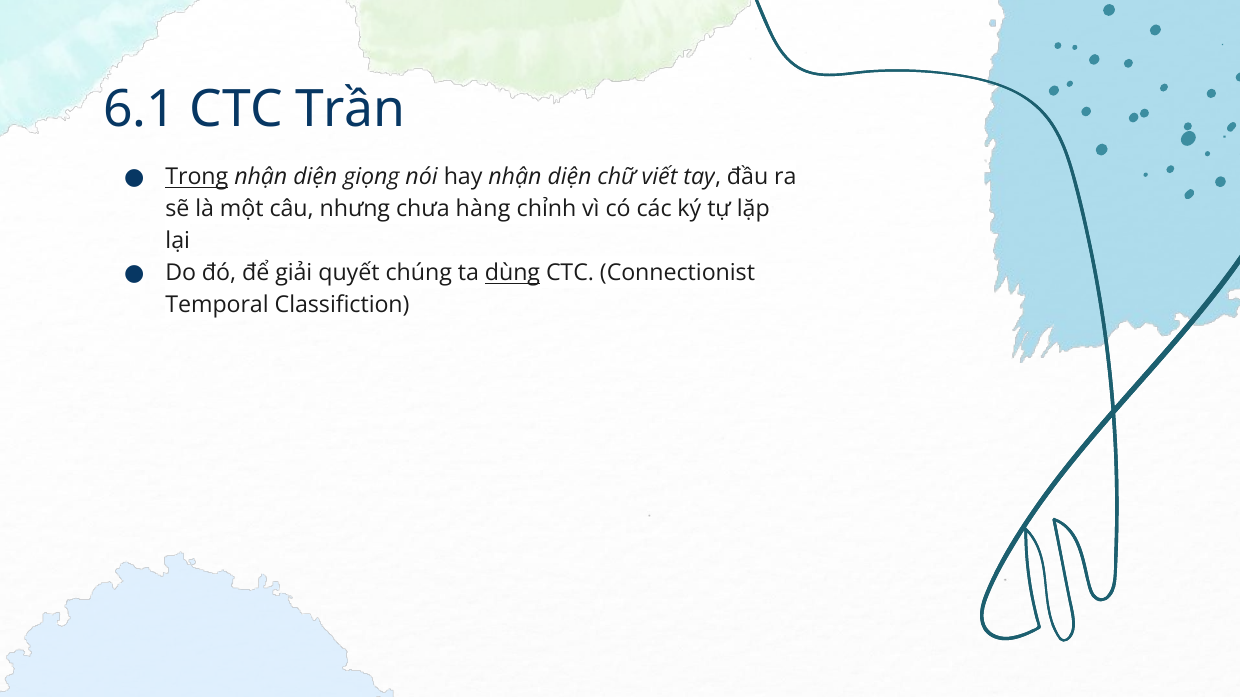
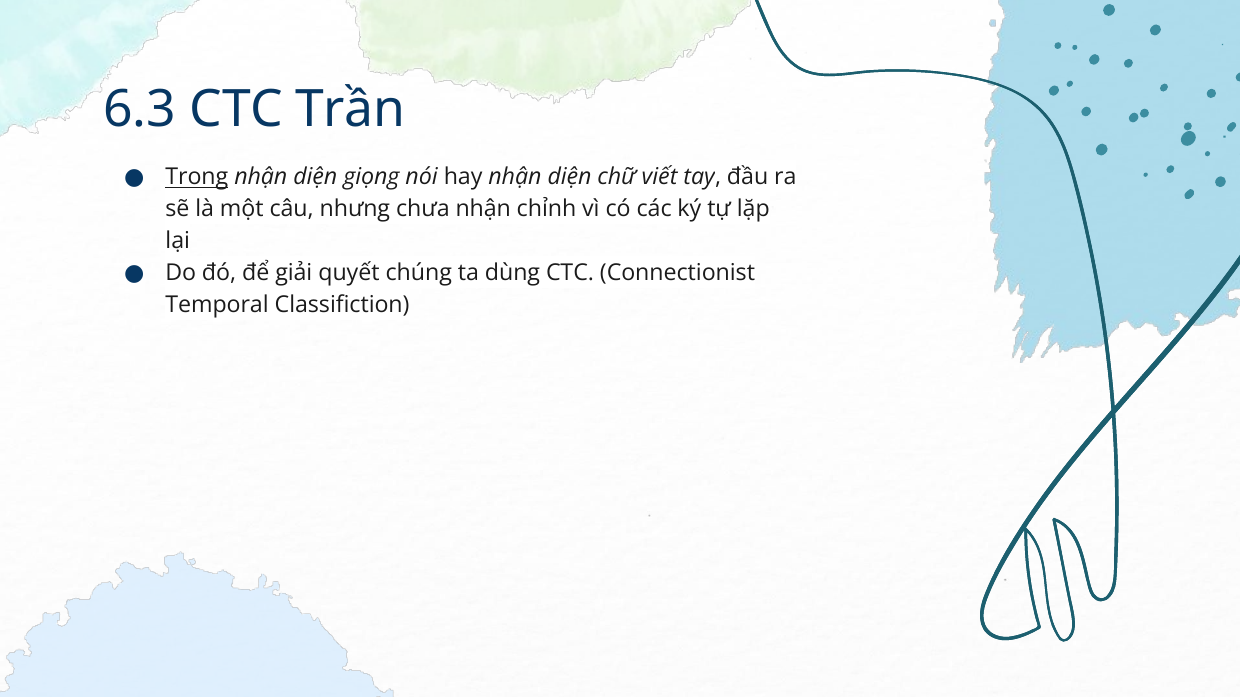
6.1: 6.1 -> 6.3
chưa hàng: hàng -> nhận
dùng underline: present -> none
